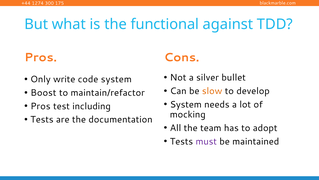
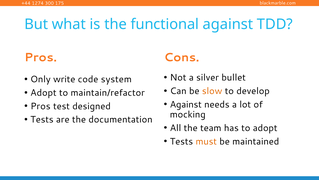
Boost at (43, 93): Boost -> Adopt
System at (186, 104): System -> Against
including: including -> designed
must colour: purple -> orange
